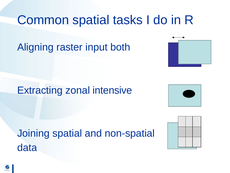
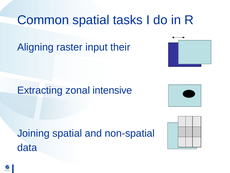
both: both -> their
